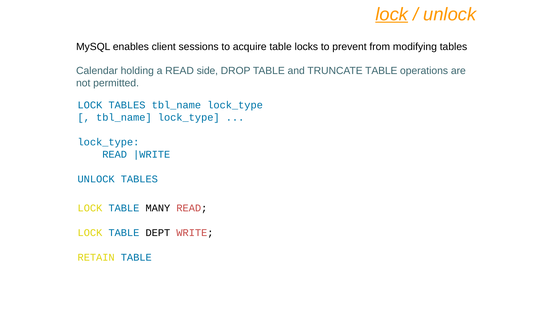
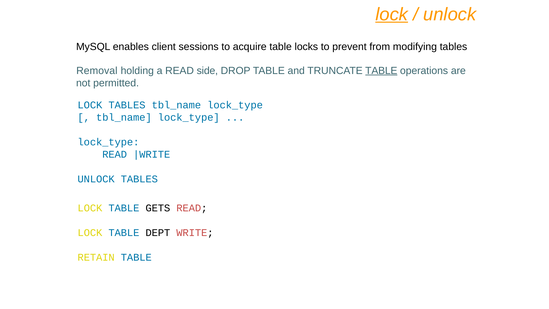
Calendar: Calendar -> Removal
TABLE at (381, 71) underline: none -> present
MANY: MANY -> GETS
